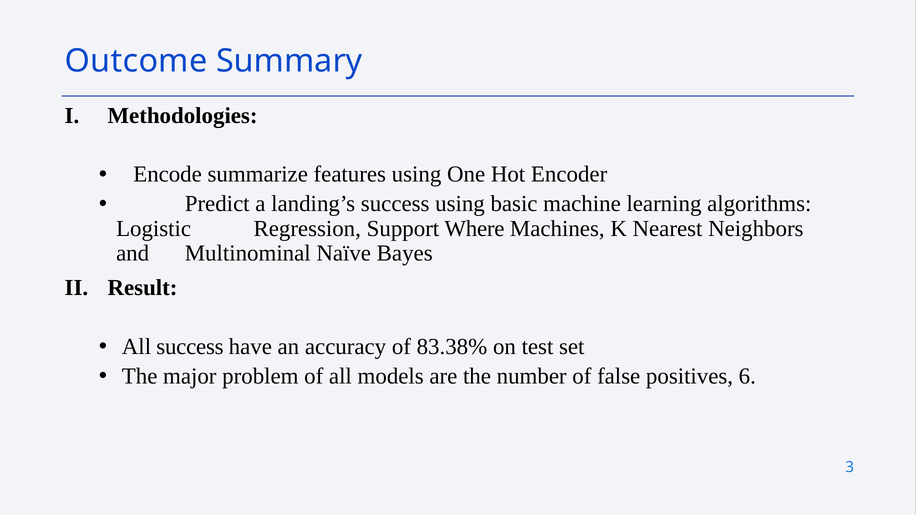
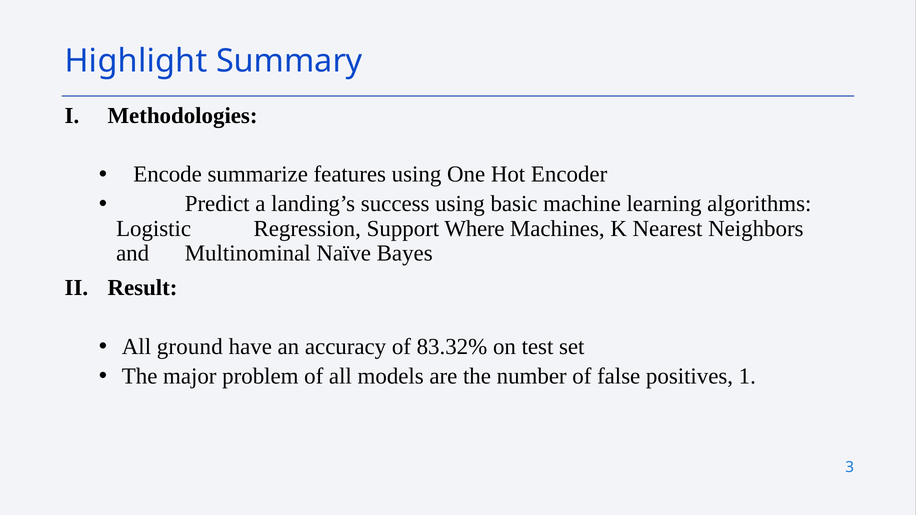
Outcome: Outcome -> Highlight
All success: success -> ground
83.38%: 83.38% -> 83.32%
6: 6 -> 1
